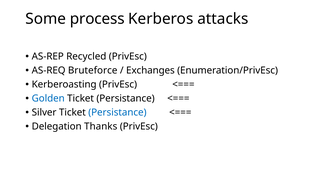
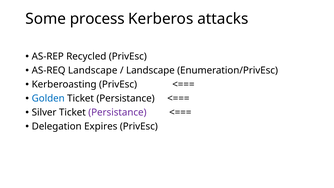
AS-REQ Bruteforce: Bruteforce -> Landscape
Exchanges at (150, 70): Exchanges -> Landscape
Persistance at (117, 112) colour: blue -> purple
Thanks: Thanks -> Expires
